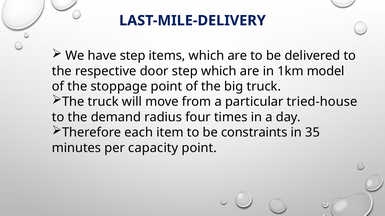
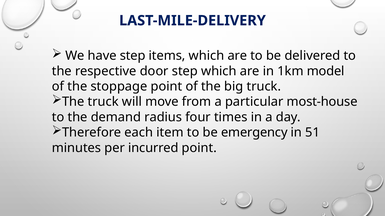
tried-house: tried-house -> most-house
constraints: constraints -> emergency
35: 35 -> 51
capacity: capacity -> incurred
